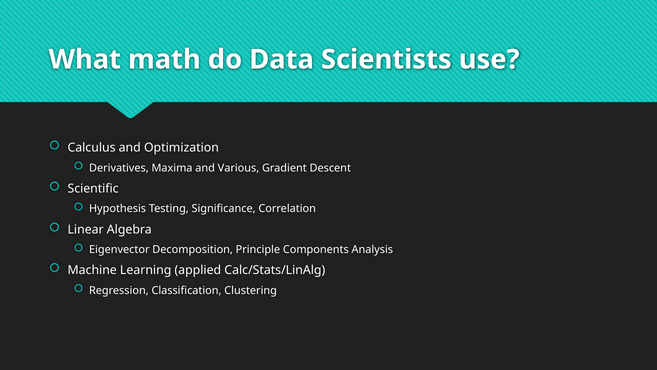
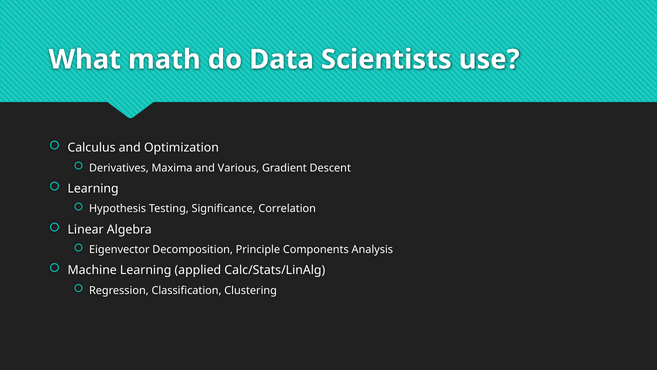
Scientific at (93, 188): Scientific -> Learning
